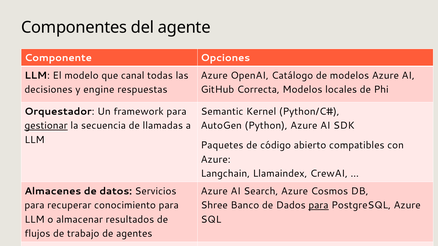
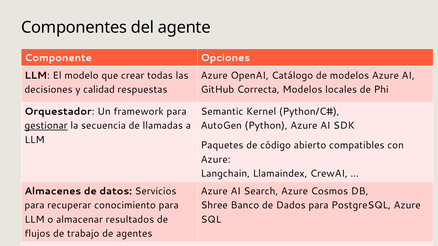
canal: canal -> crear
engine: engine -> calidad
para at (318, 206) underline: present -> none
